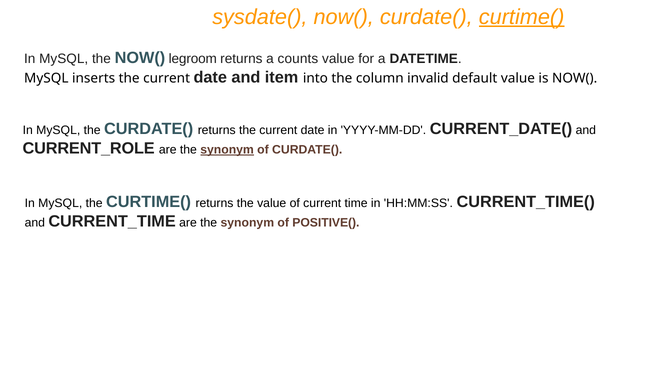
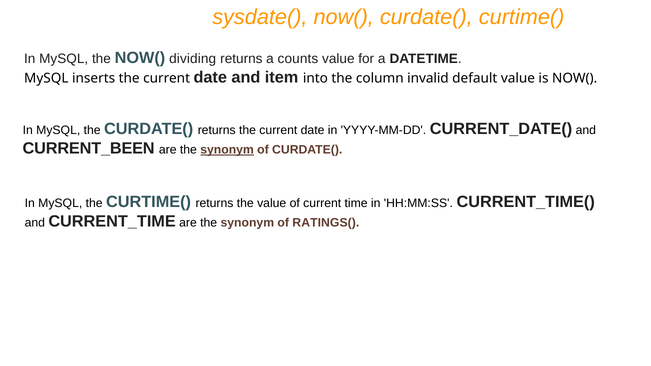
curtime( at (522, 17) underline: present -> none
legroom: legroom -> dividing
CURRENT_ROLE: CURRENT_ROLE -> CURRENT_BEEN
POSITIVE(: POSITIVE( -> RATINGS(
